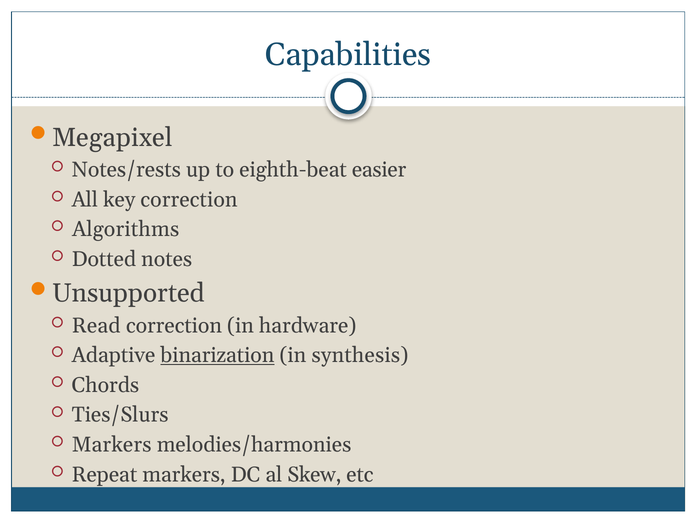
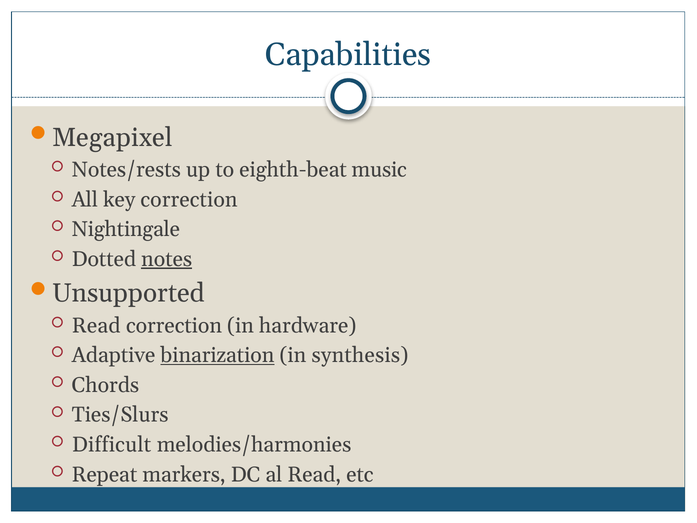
easier: easier -> music
Algorithms: Algorithms -> Nightingale
notes underline: none -> present
Markers at (112, 445): Markers -> Difficult
al Skew: Skew -> Read
